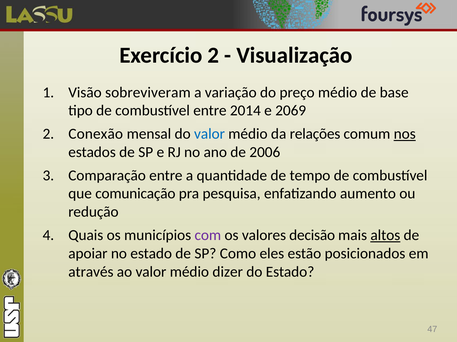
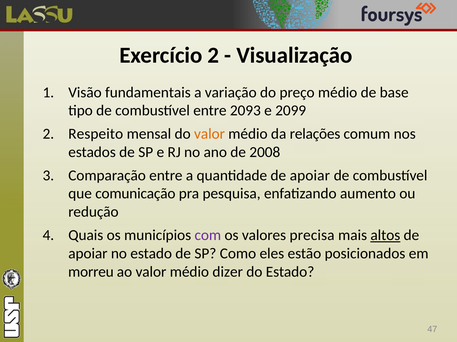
sobreviveram: sobreviveram -> fundamentais
2014: 2014 -> 2093
2069: 2069 -> 2099
Conexão: Conexão -> Respeito
valor at (209, 134) colour: blue -> orange
nos underline: present -> none
2006: 2006 -> 2008
quantidade de tempo: tempo -> apoiar
decisão: decisão -> precisa
através: através -> morreu
